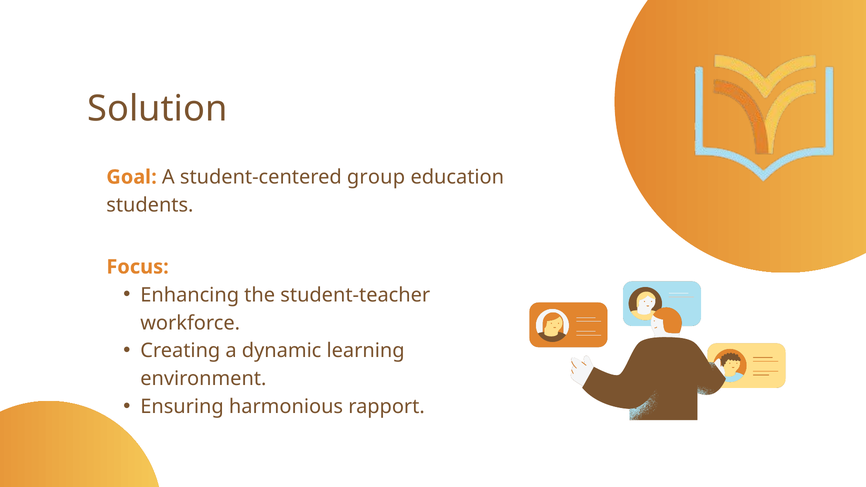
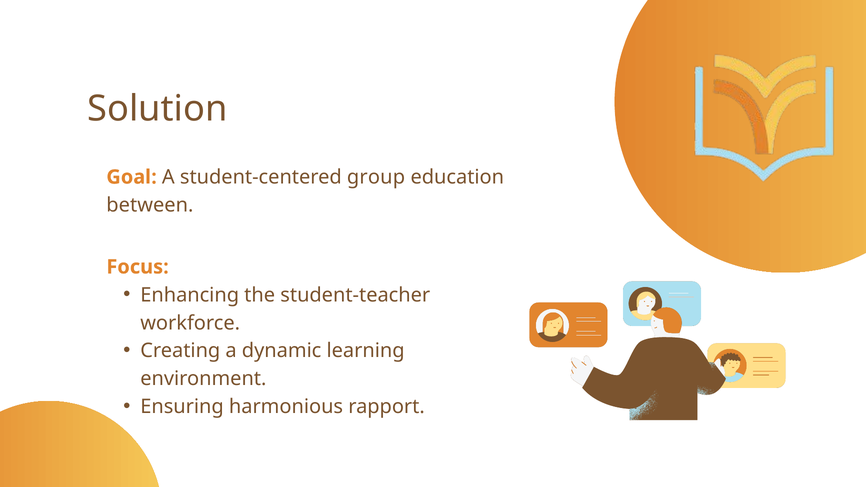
students: students -> between
